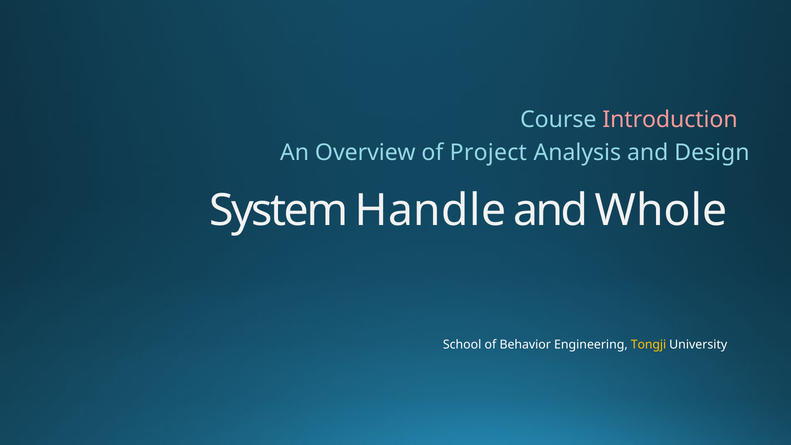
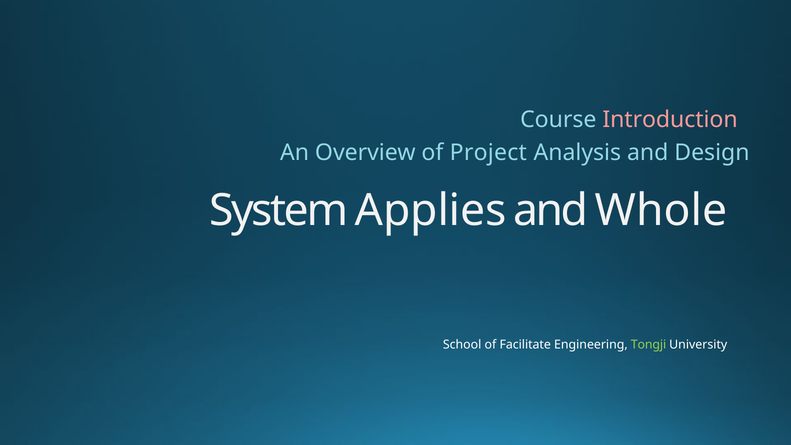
Handle: Handle -> Applies
Behavior: Behavior -> Facilitate
Tongji colour: yellow -> light green
